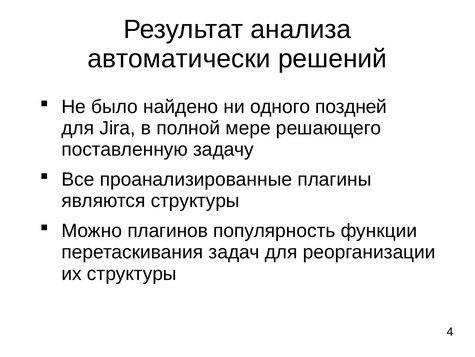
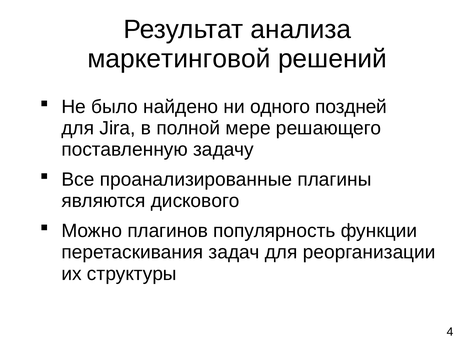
автоматически: автоматически -> маркетинговой
являются структуры: структуры -> дискового
